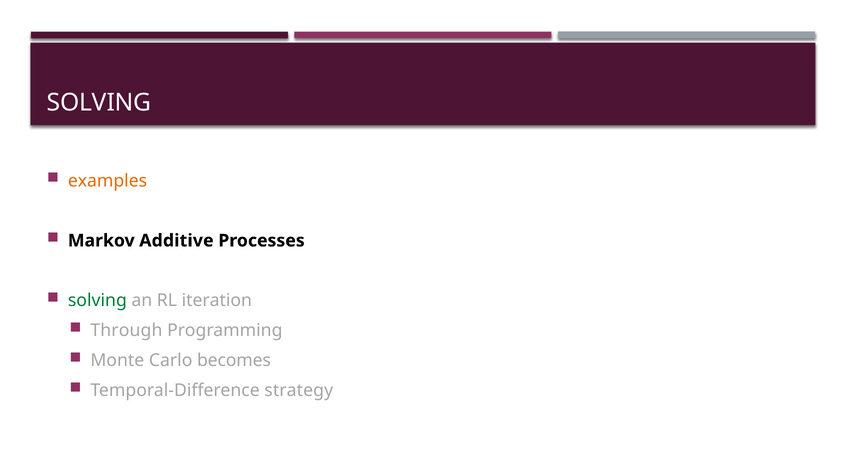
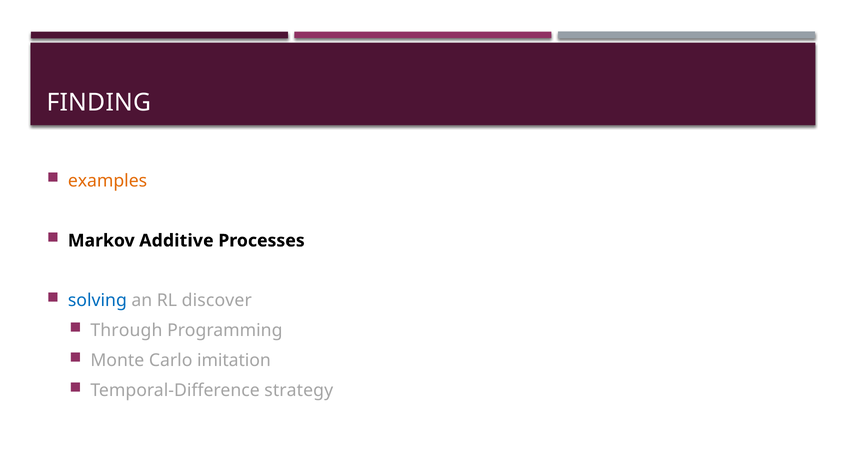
SOLVING at (99, 103): SOLVING -> FINDING
solving at (97, 301) colour: green -> blue
iteration: iteration -> discover
becomes: becomes -> imitation
